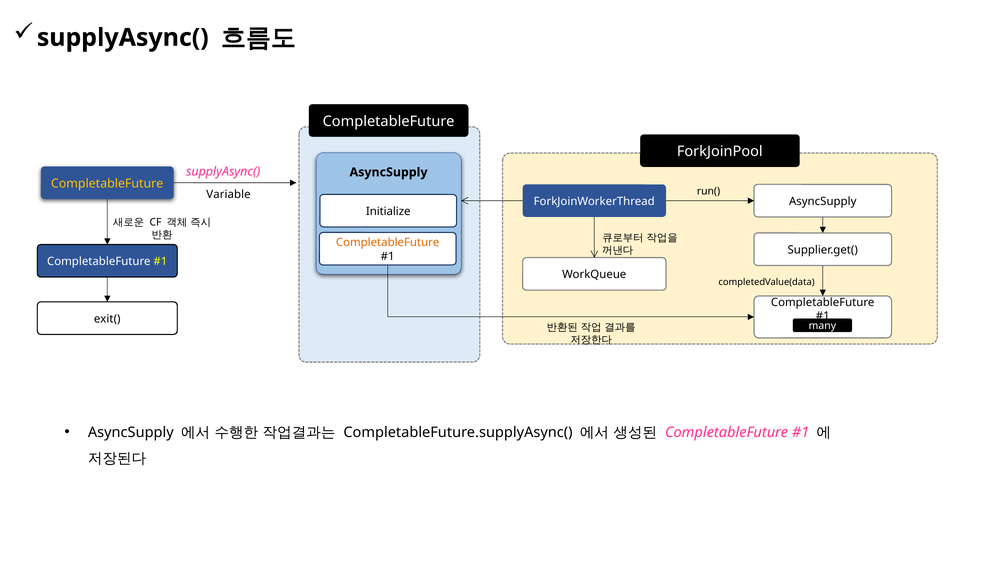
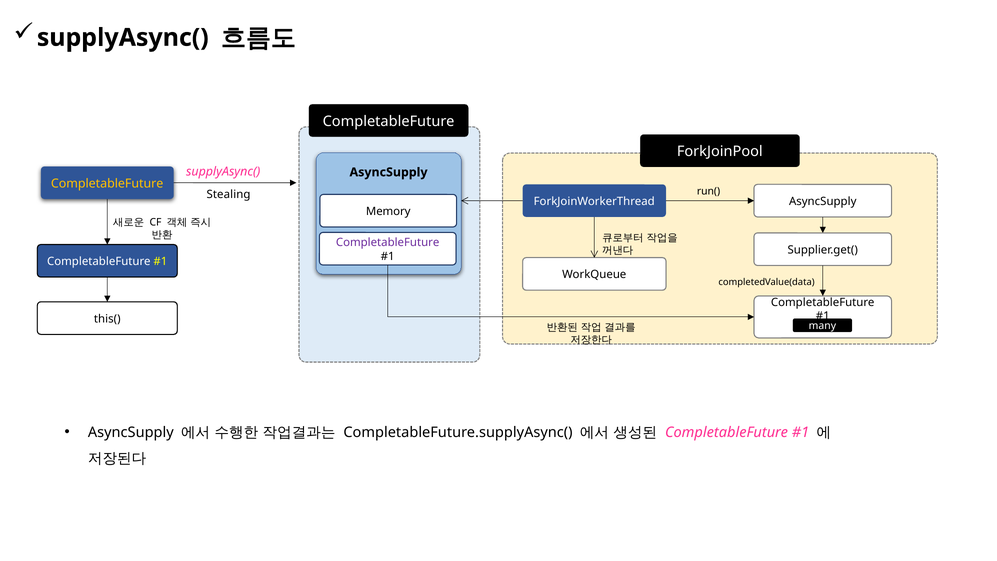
Variable: Variable -> Stealing
Initialize: Initialize -> Memory
CompletableFuture at (388, 243) colour: orange -> purple
exit(: exit( -> this(
